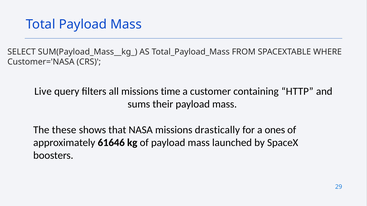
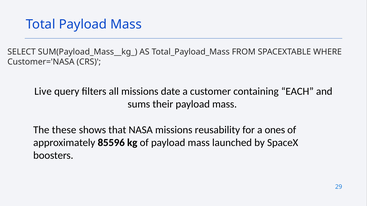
time: time -> date
HTTP: HTTP -> EACH
drastically: drastically -> reusability
61646: 61646 -> 85596
